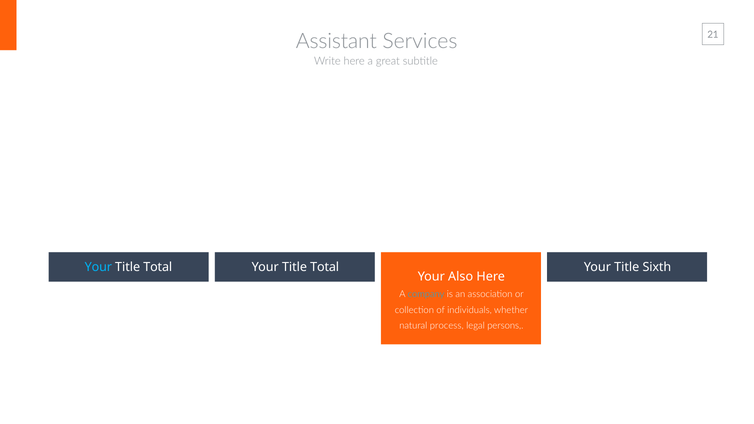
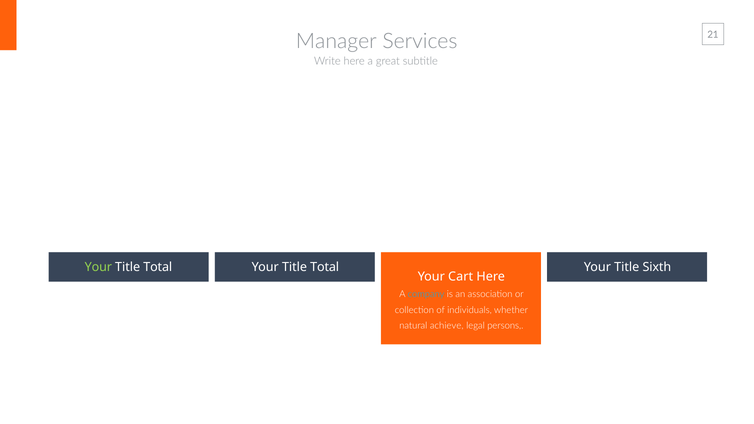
Assistant: Assistant -> Manager
Your at (98, 267) colour: light blue -> light green
Also: Also -> Cart
process: process -> achieve
